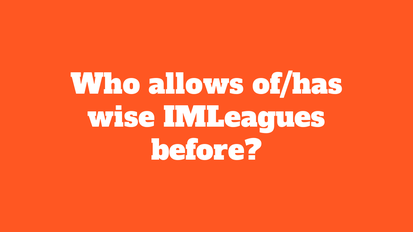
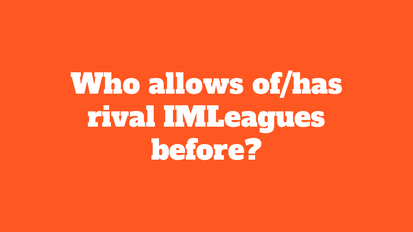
wise: wise -> rival
